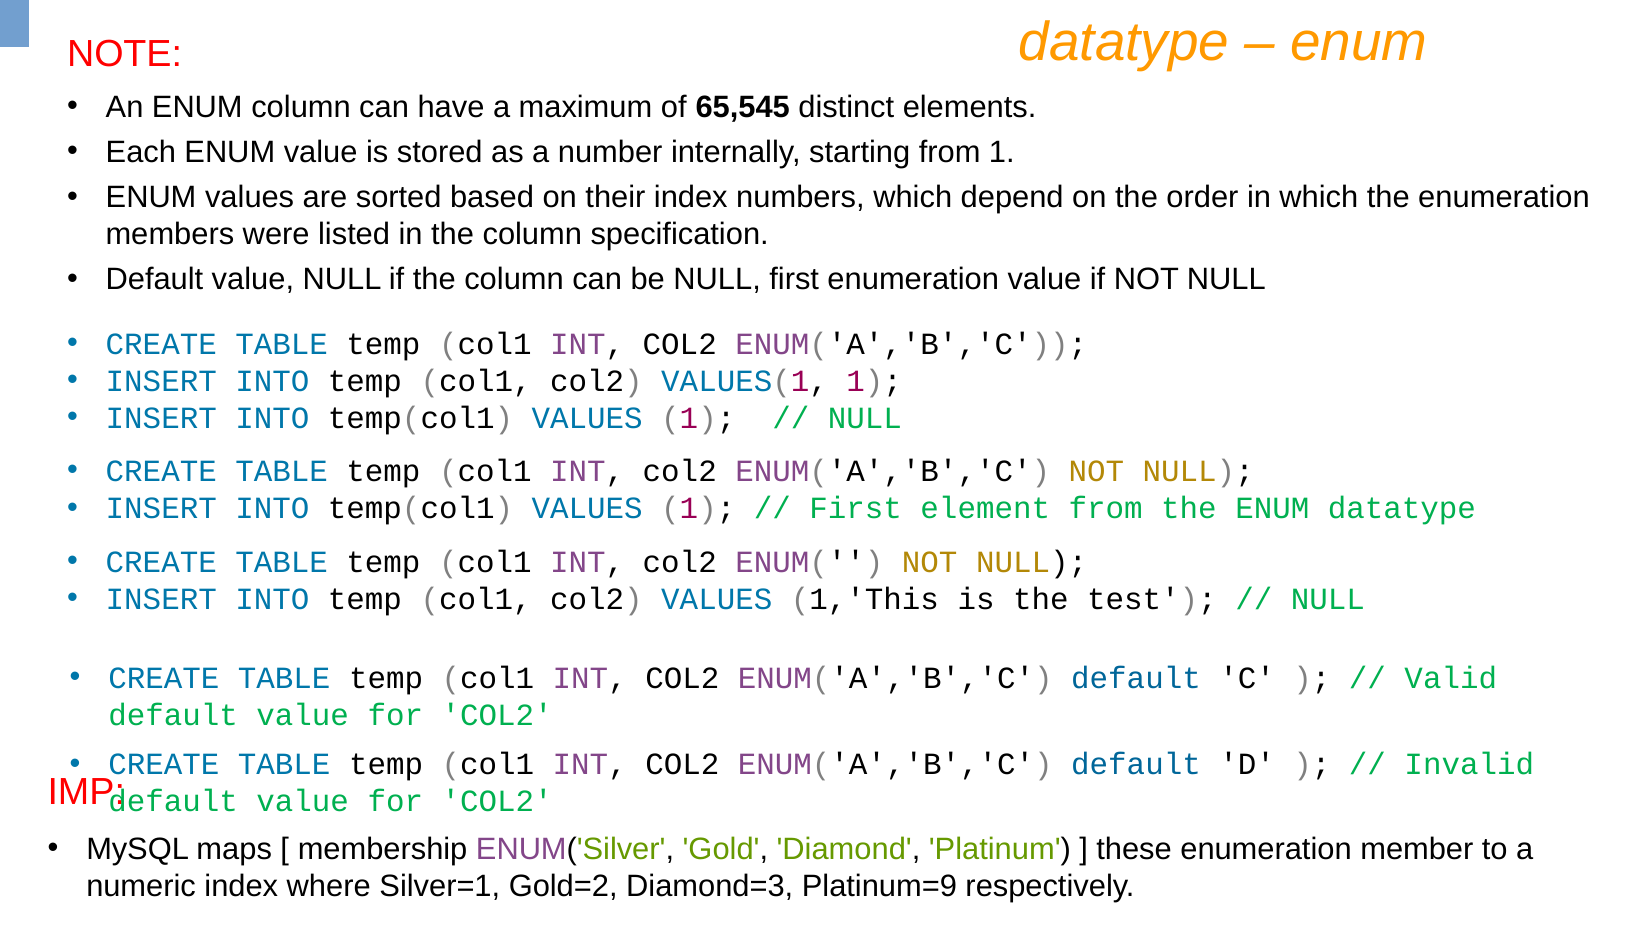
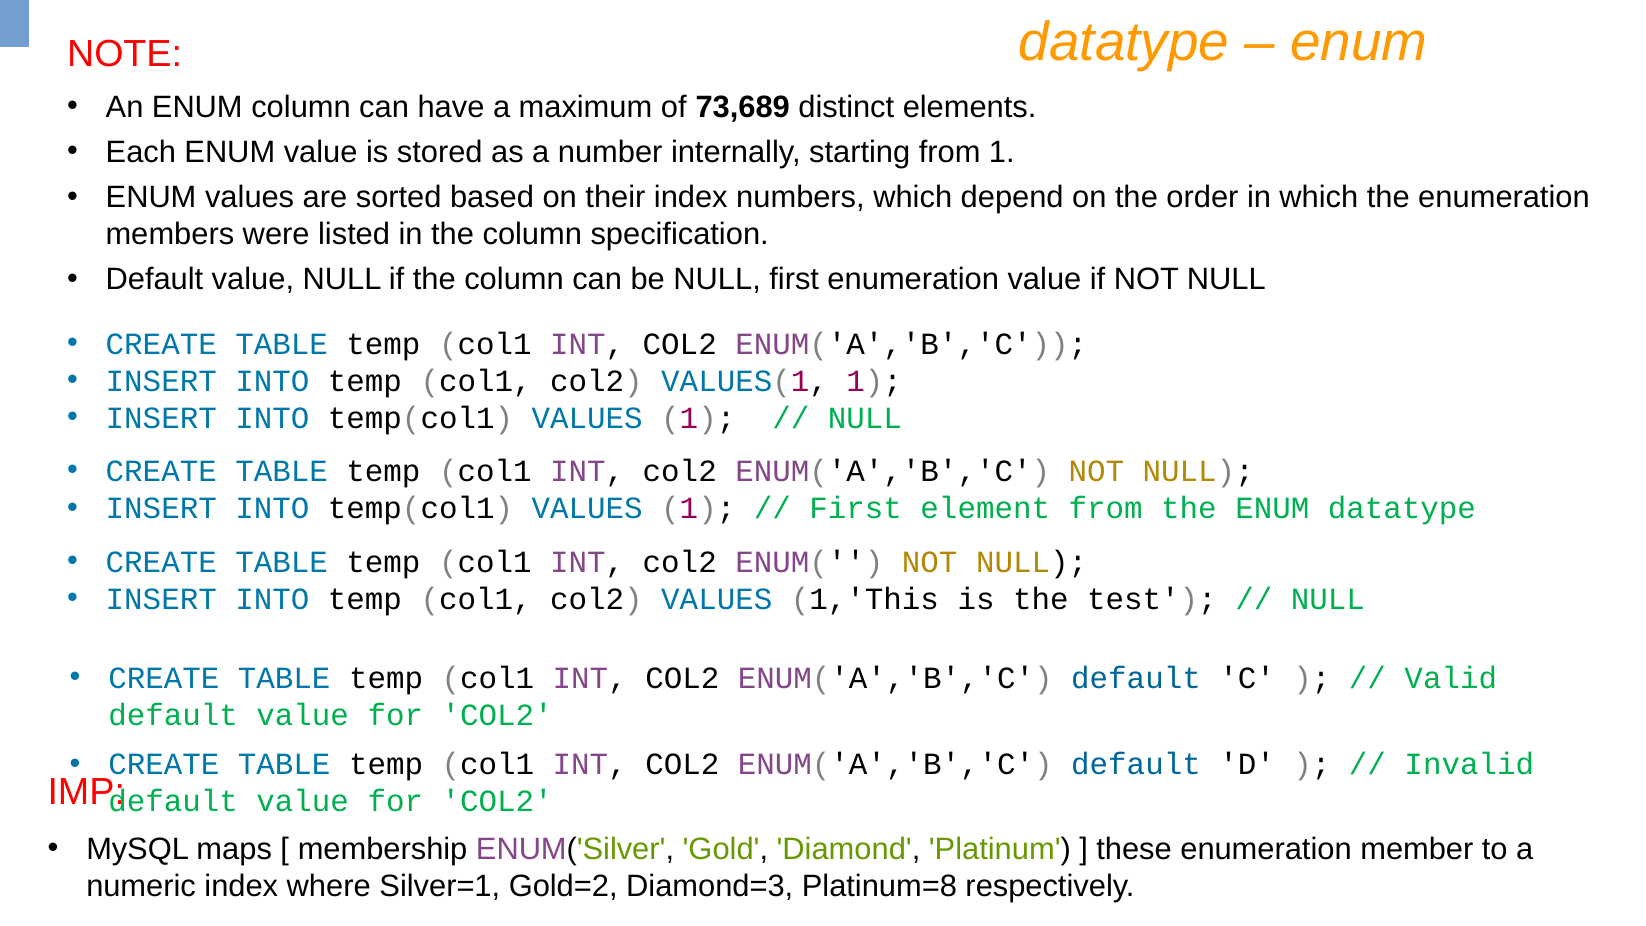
65,545: 65,545 -> 73,689
Platinum=9: Platinum=9 -> Platinum=8
